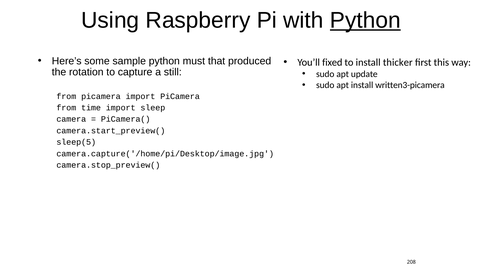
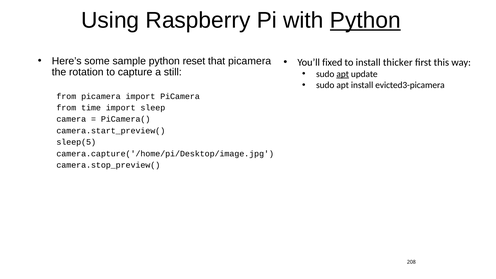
must: must -> reset
that produced: produced -> picamera
apt at (343, 74) underline: none -> present
written3-picamera: written3-picamera -> evicted3-picamera
